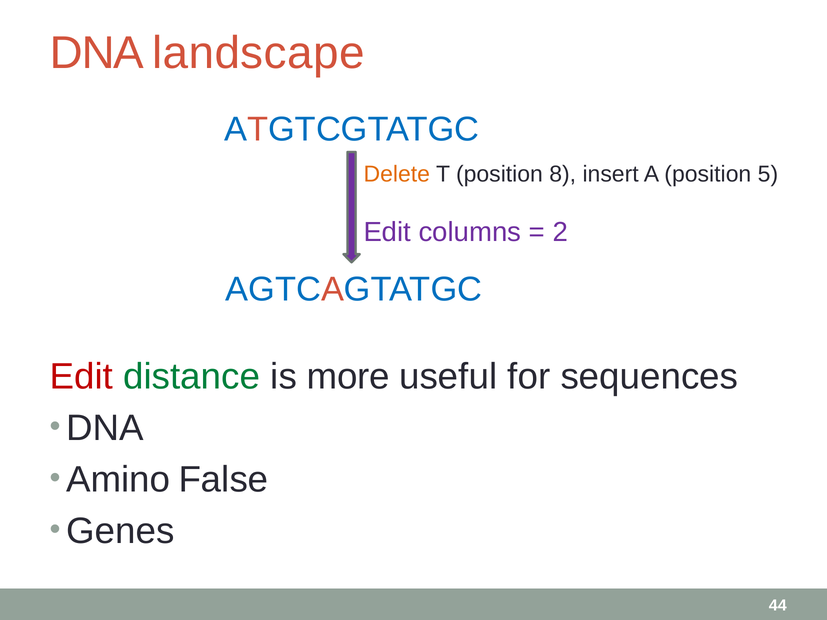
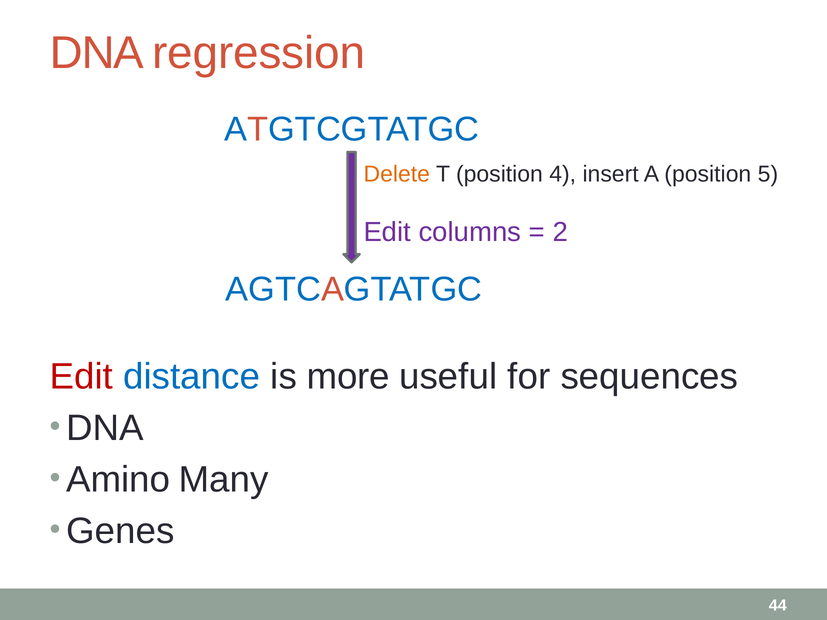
landscape: landscape -> regression
8: 8 -> 4
distance colour: green -> blue
False: False -> Many
